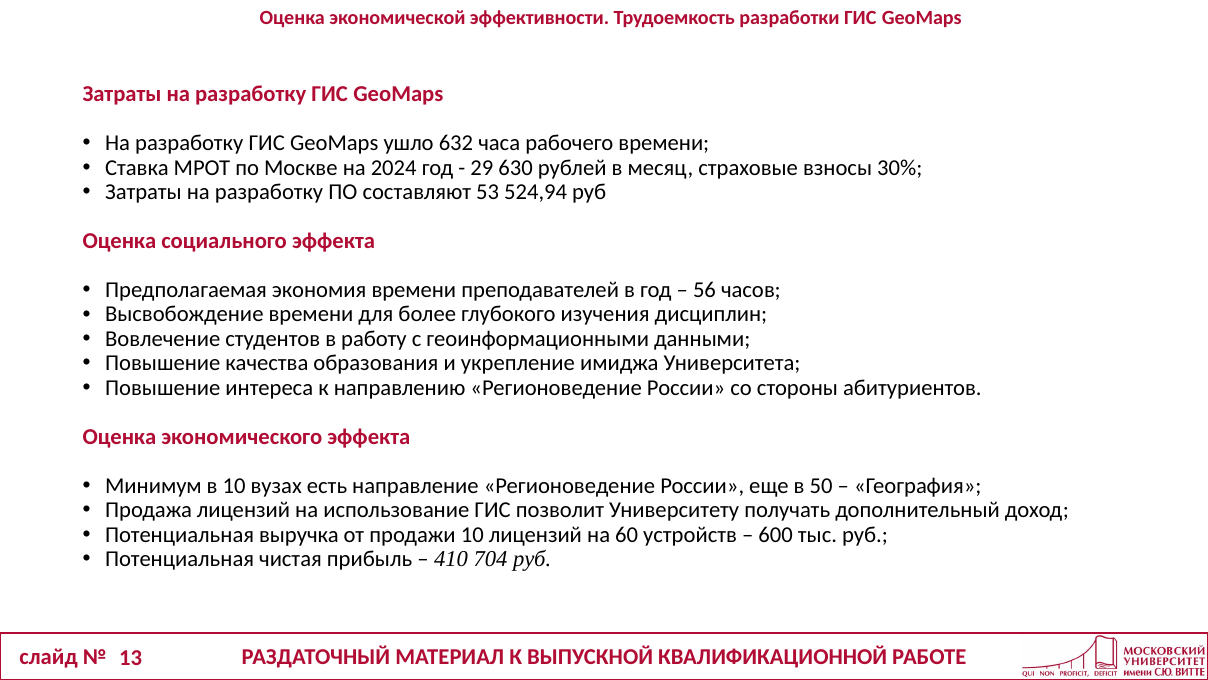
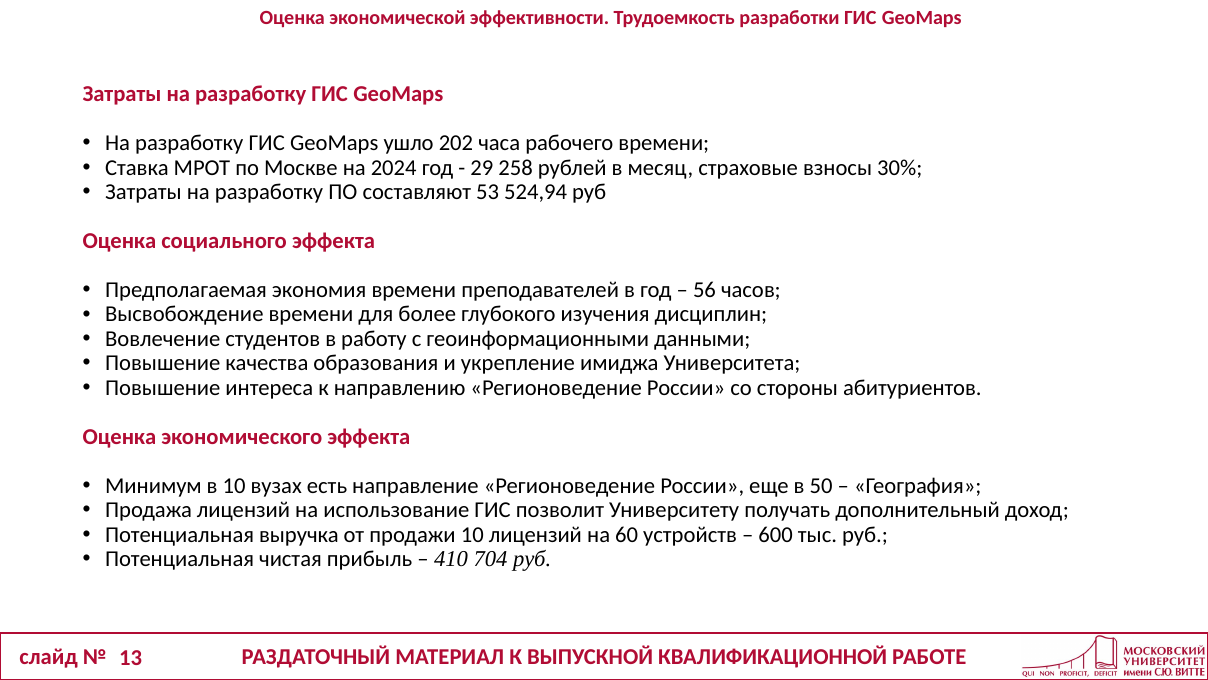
632: 632 -> 202
630: 630 -> 258
